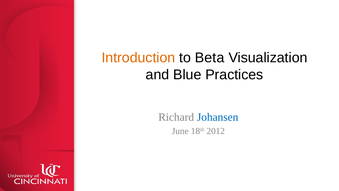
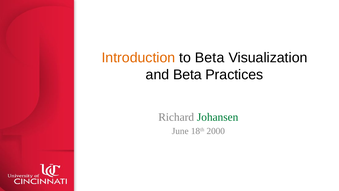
and Blue: Blue -> Beta
Johansen colour: blue -> green
2012: 2012 -> 2000
